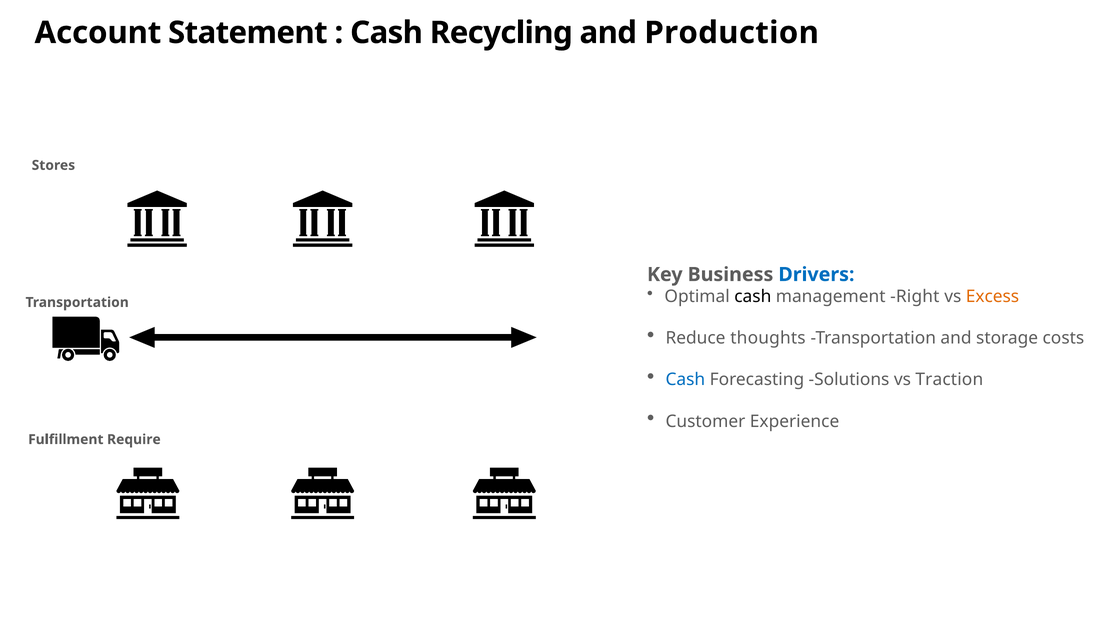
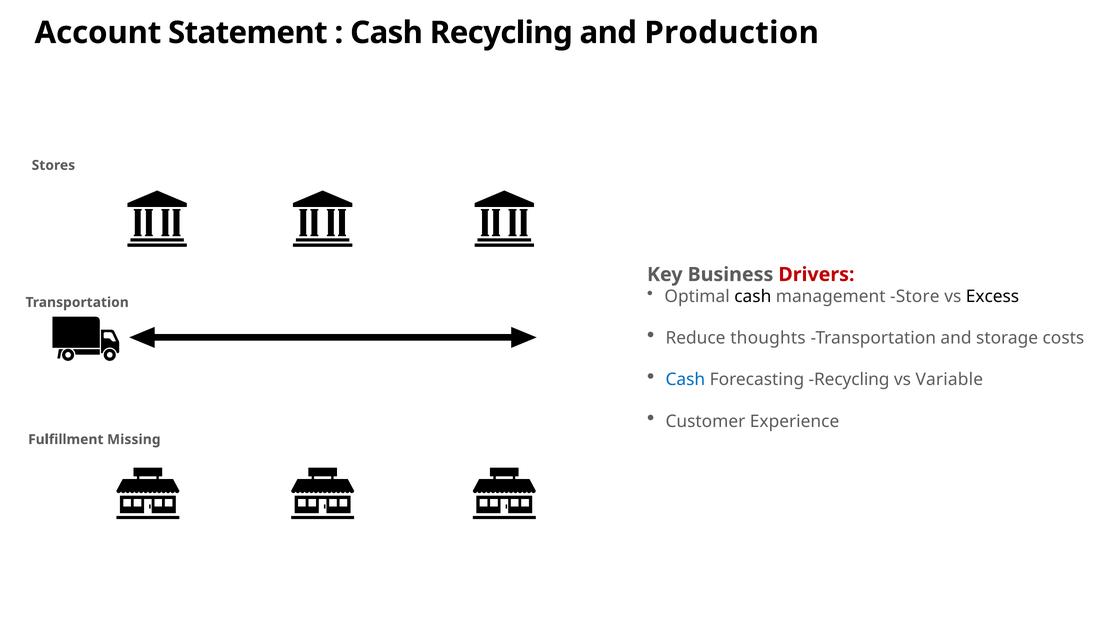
Drivers colour: blue -> red
Right: Right -> Store
Excess colour: orange -> black
Forecasting Solutions: Solutions -> Recycling
Traction: Traction -> Variable
Require: Require -> Missing
